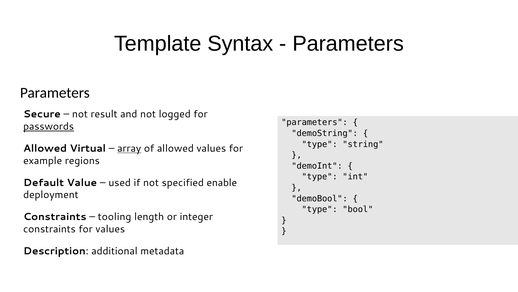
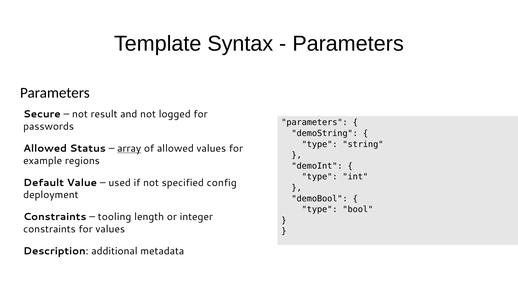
passwords underline: present -> none
Virtual: Virtual -> Status
enable: enable -> config
